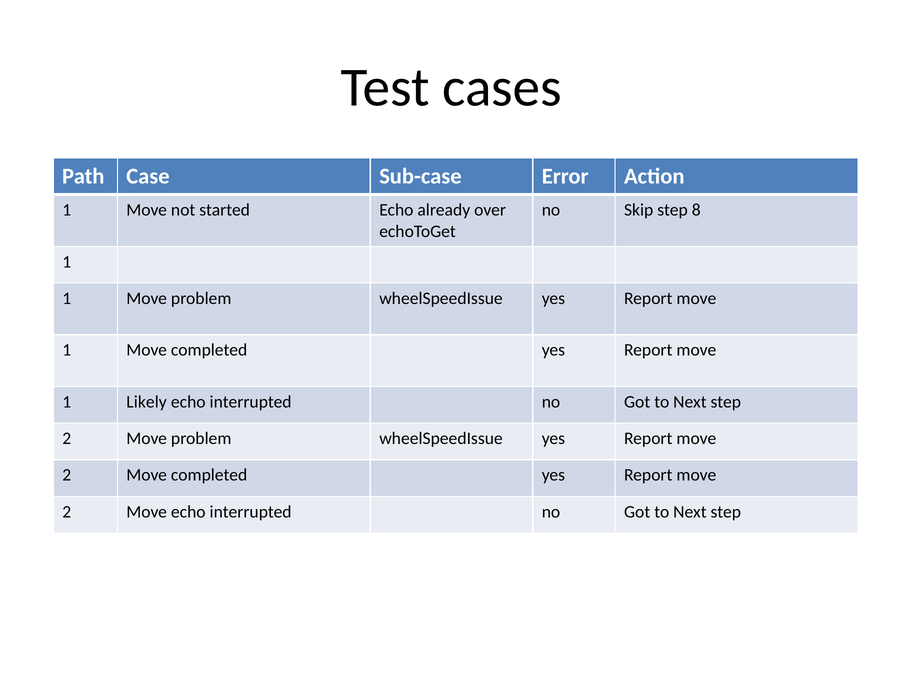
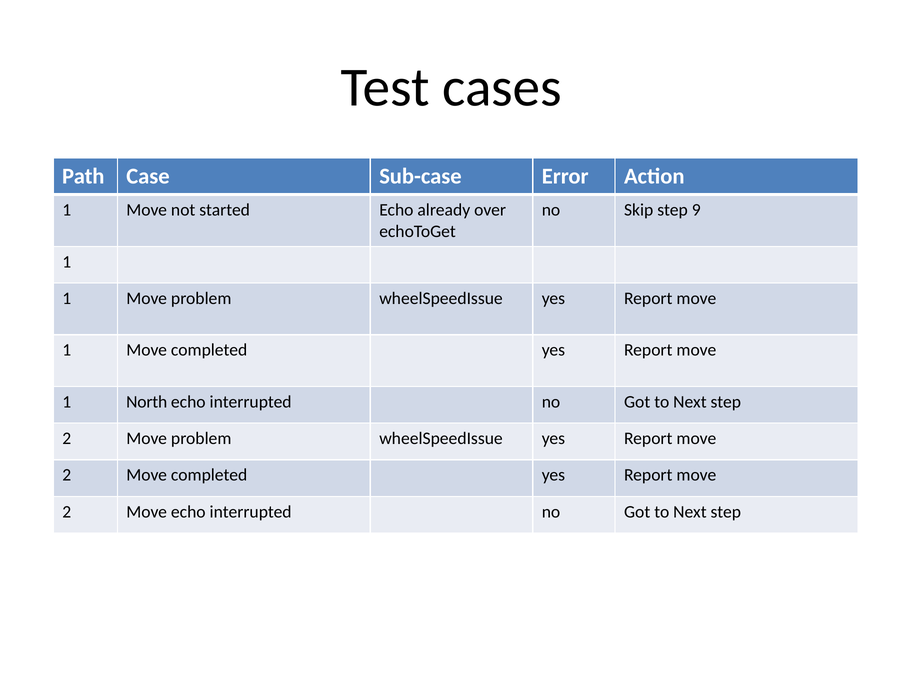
8: 8 -> 9
Likely: Likely -> North
